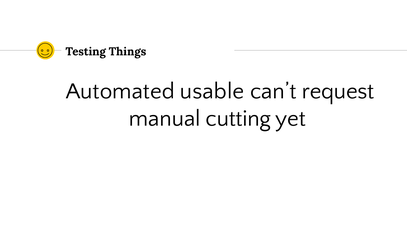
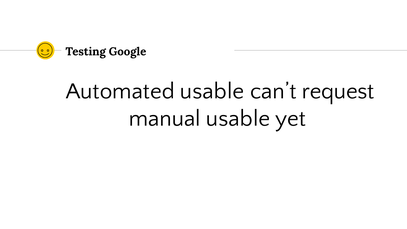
Things: Things -> Google
manual cutting: cutting -> usable
